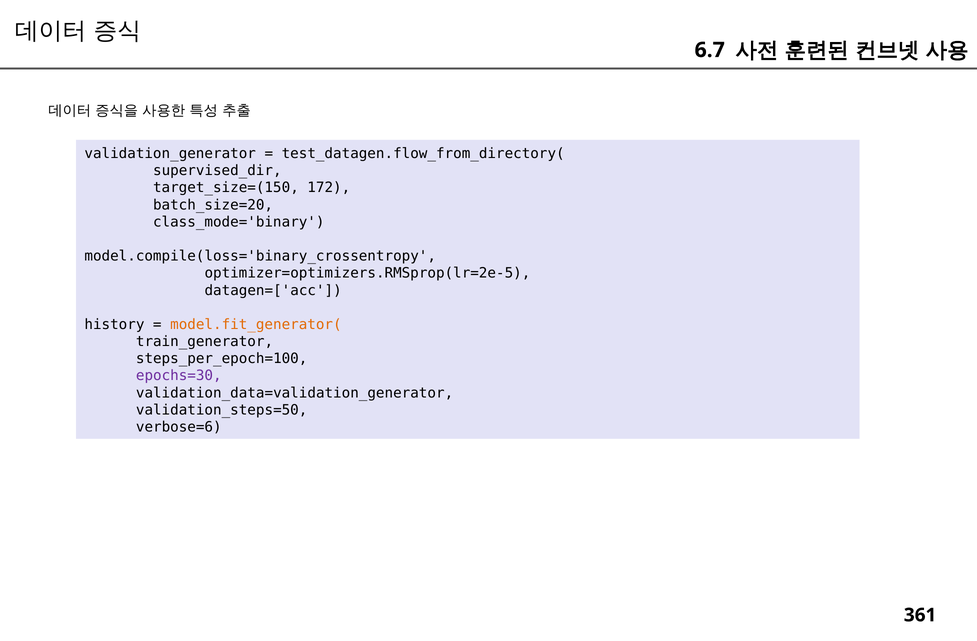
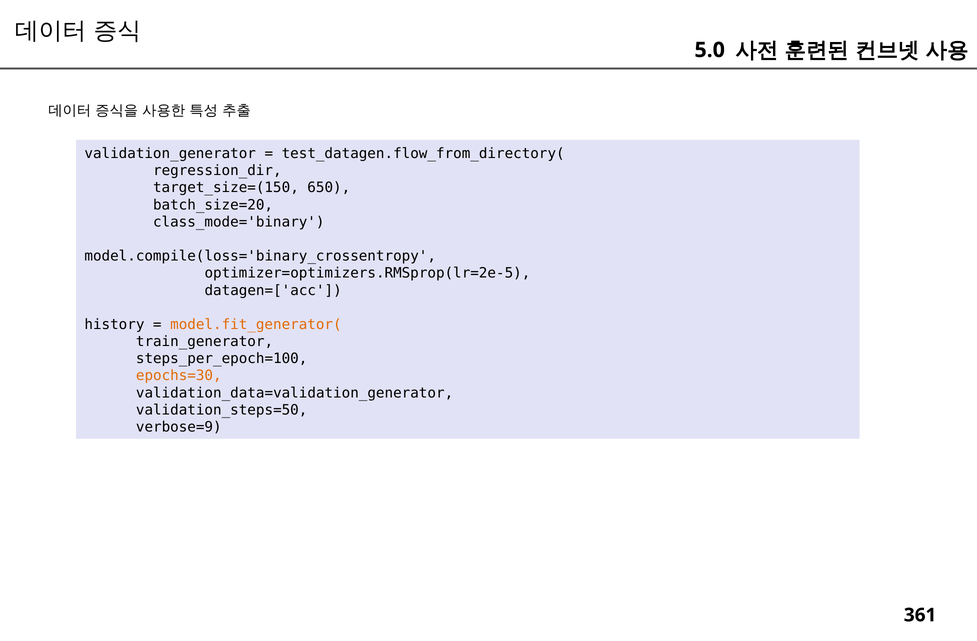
6.7: 6.7 -> 5.0
supervised_dir: supervised_dir -> regression_dir
172: 172 -> 650
epochs=30 colour: purple -> orange
verbose=6: verbose=6 -> verbose=9
